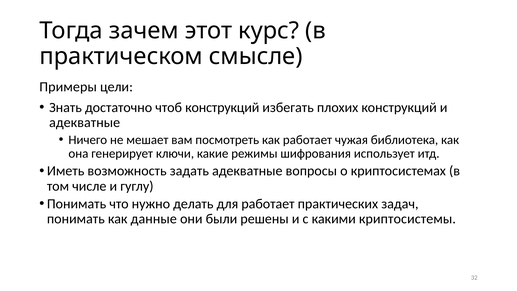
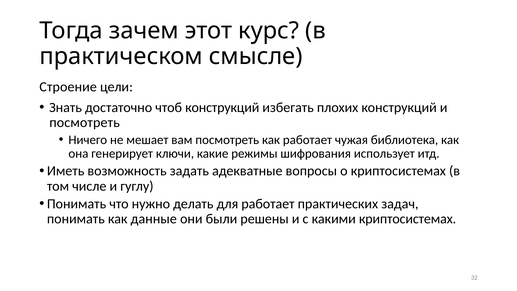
Примеры: Примеры -> Строение
адекватные at (85, 122): адекватные -> посмотреть
какими криптосистемы: криптосистемы -> криптосистемах
